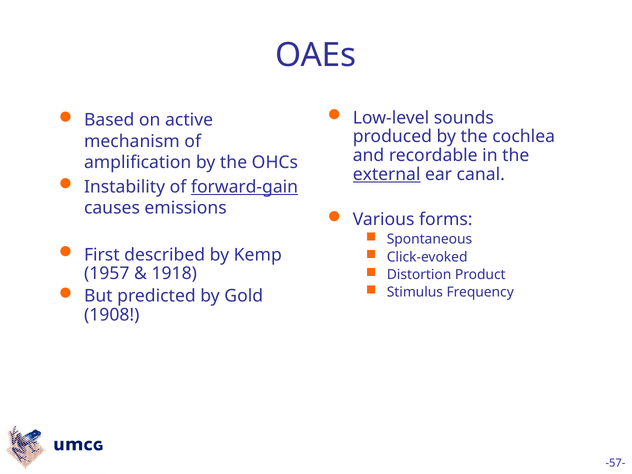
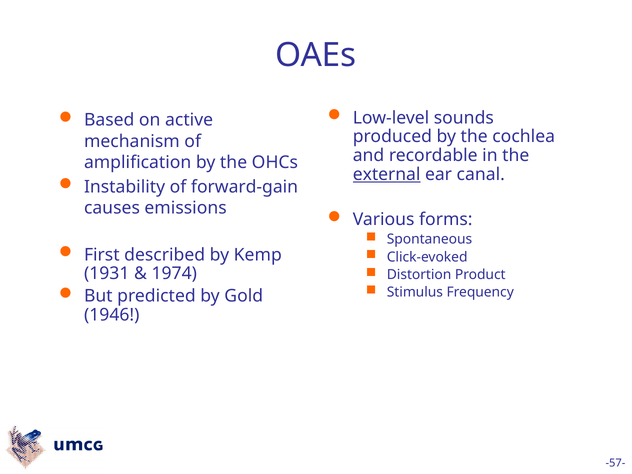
forward-gain underline: present -> none
1957: 1957 -> 1931
1918: 1918 -> 1974
1908: 1908 -> 1946
